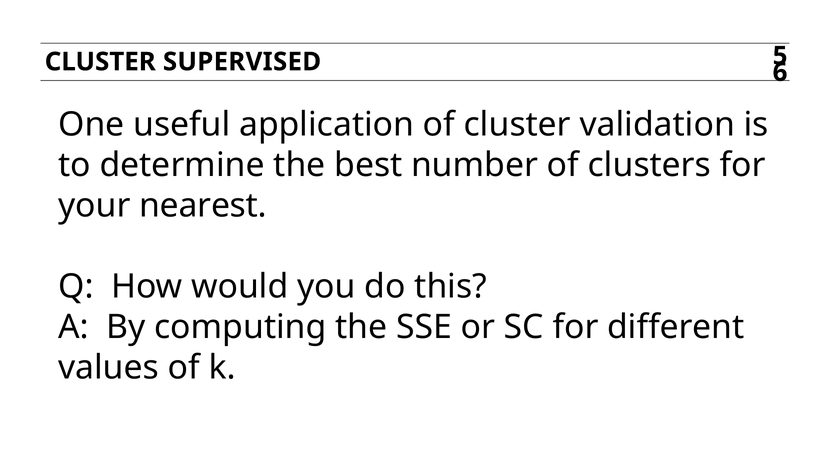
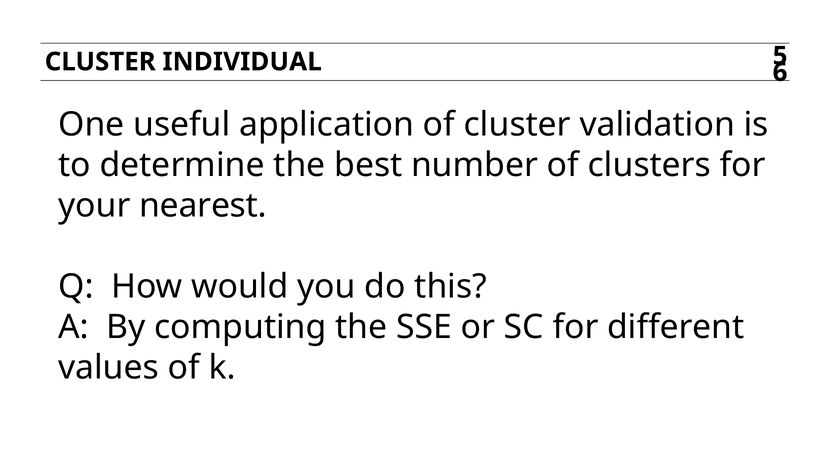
SUPERVISED: SUPERVISED -> INDIVIDUAL
